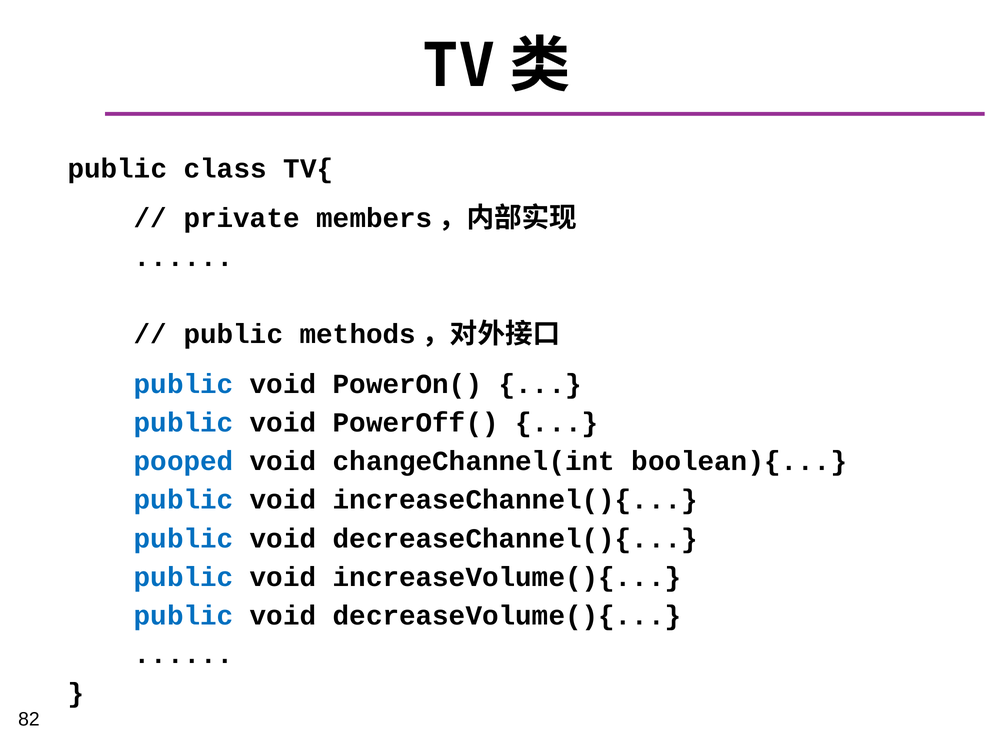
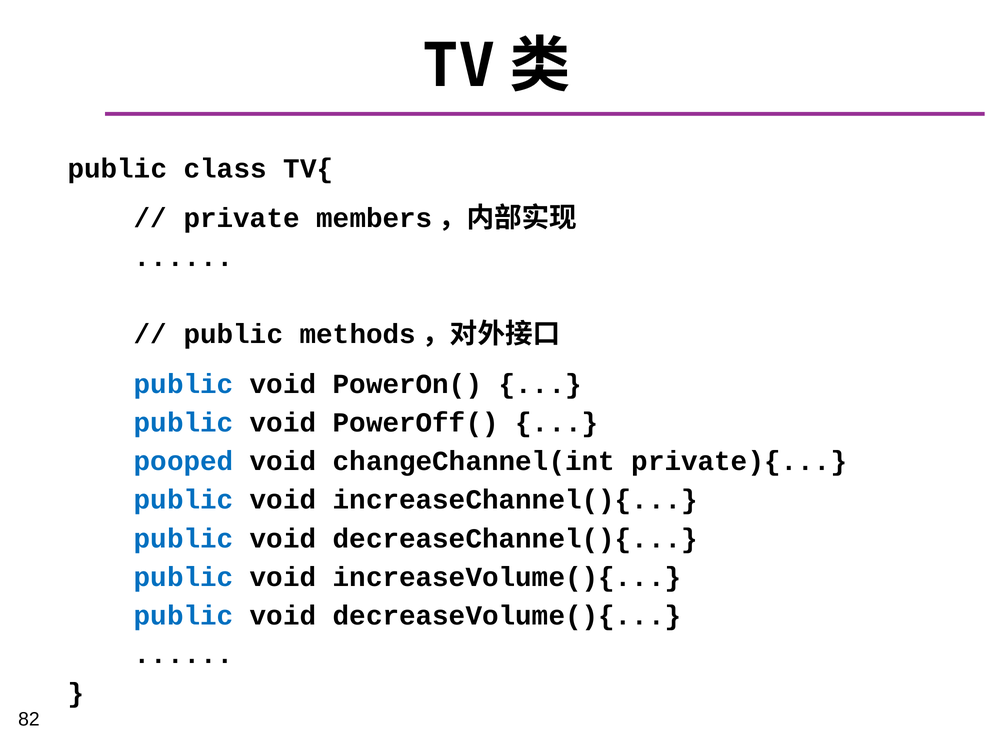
boolean){: boolean){ -> private){
